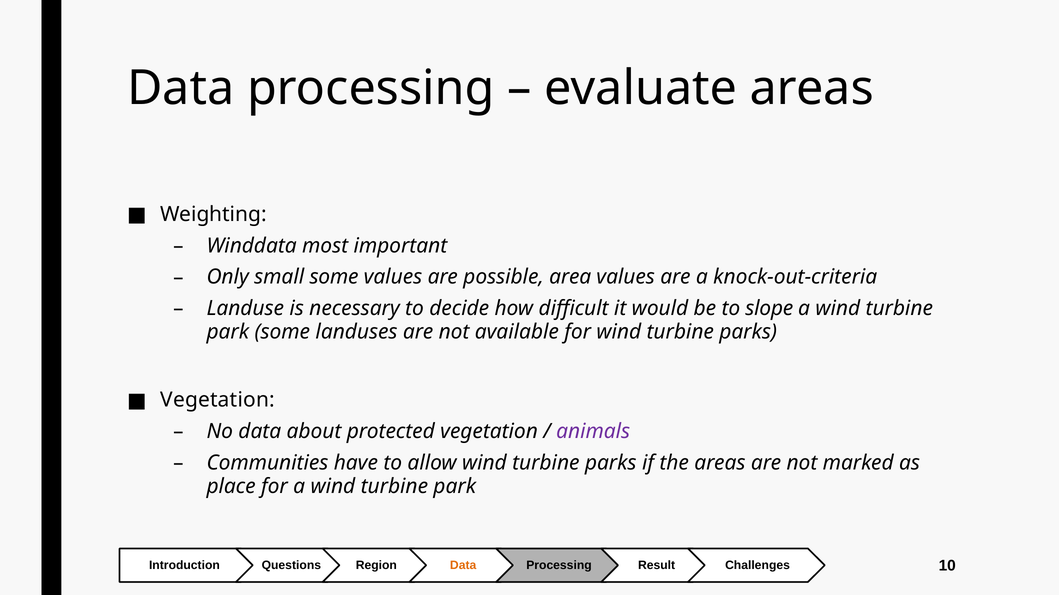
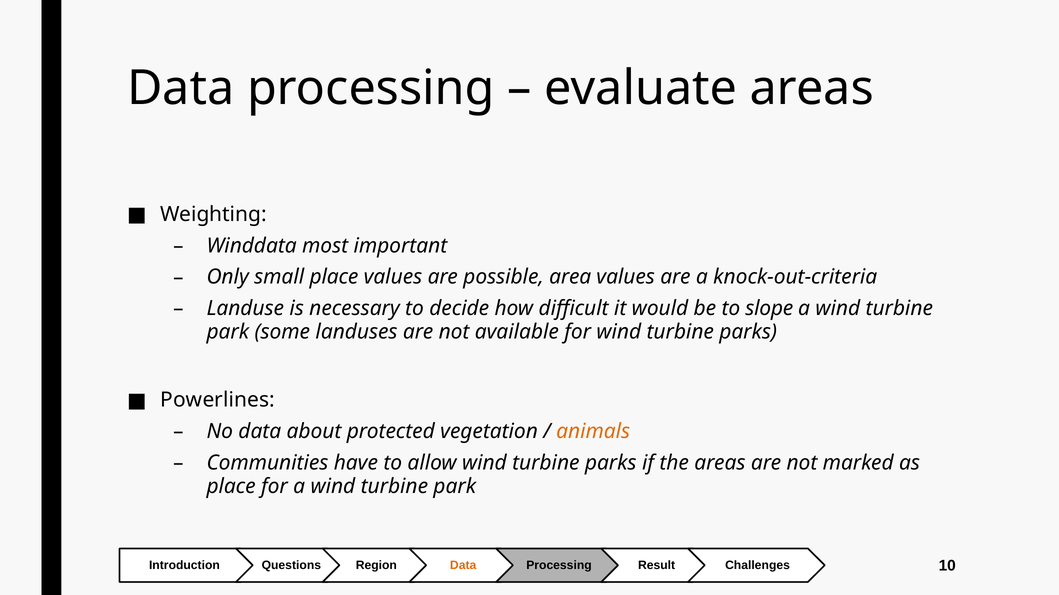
small some: some -> place
Vegetation at (218, 400): Vegetation -> Powerlines
animals colour: purple -> orange
